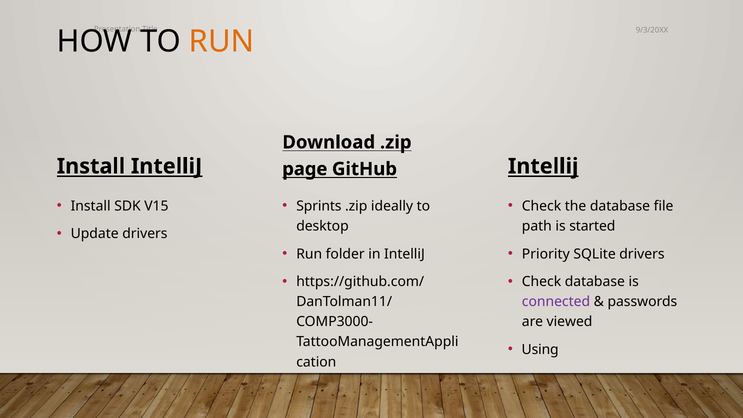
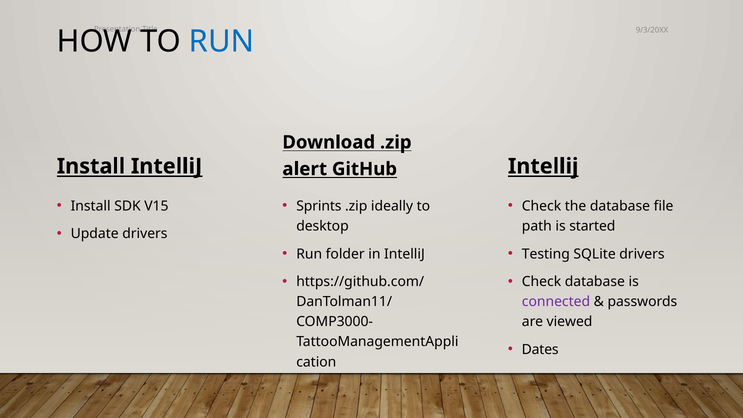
RUN at (222, 42) colour: orange -> blue
page: page -> alert
Priority: Priority -> Testing
Using: Using -> Dates
